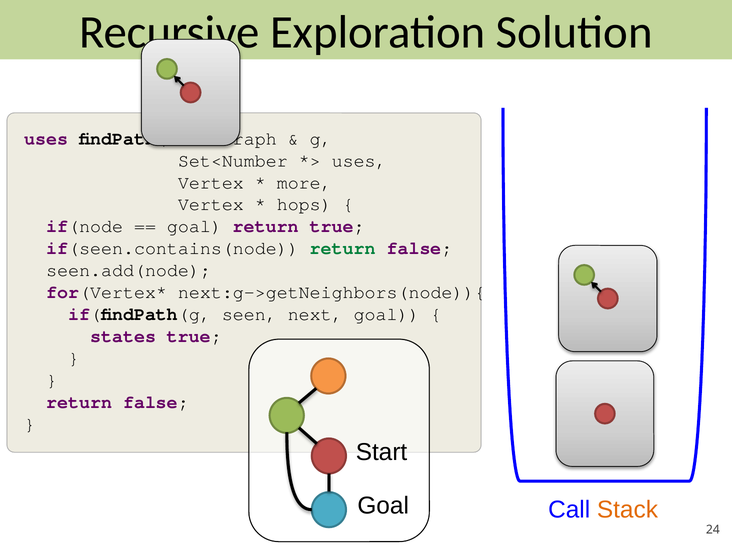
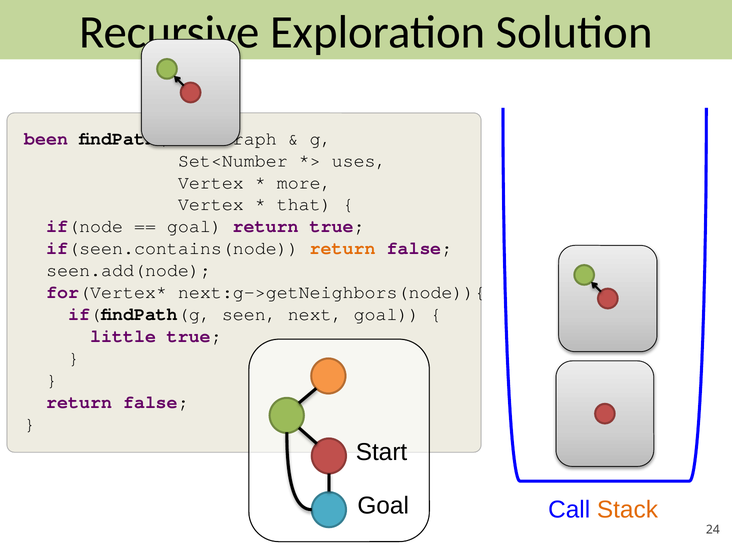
uses at (46, 139): uses -> been
hops: hops -> that
return at (343, 248) colour: green -> orange
states: states -> little
